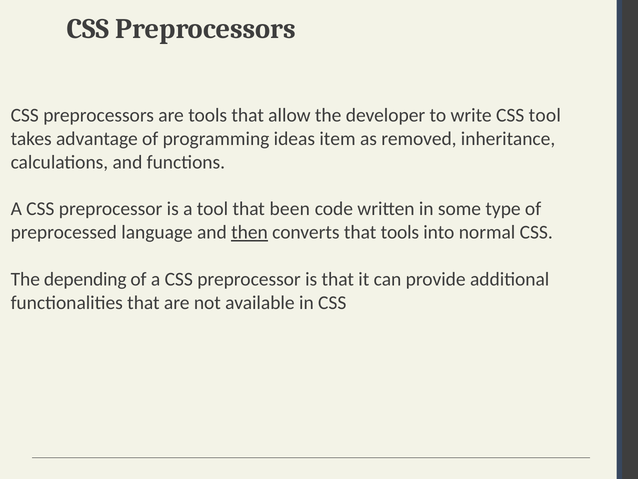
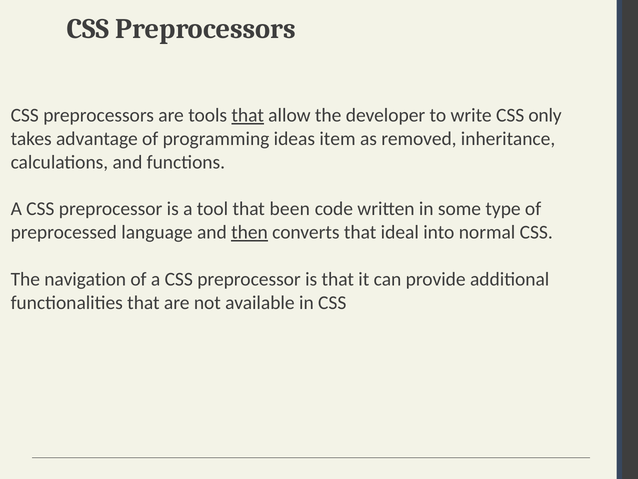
that at (248, 115) underline: none -> present
CSS tool: tool -> only
that tools: tools -> ideal
depending: depending -> navigation
